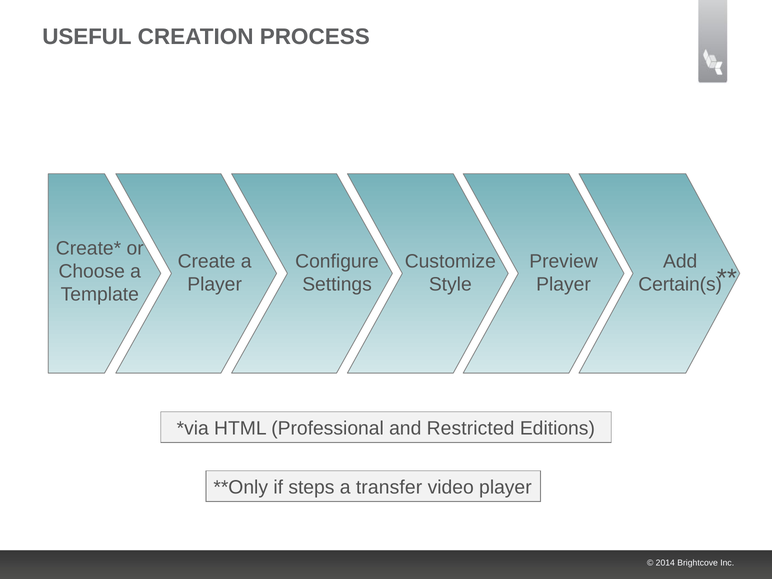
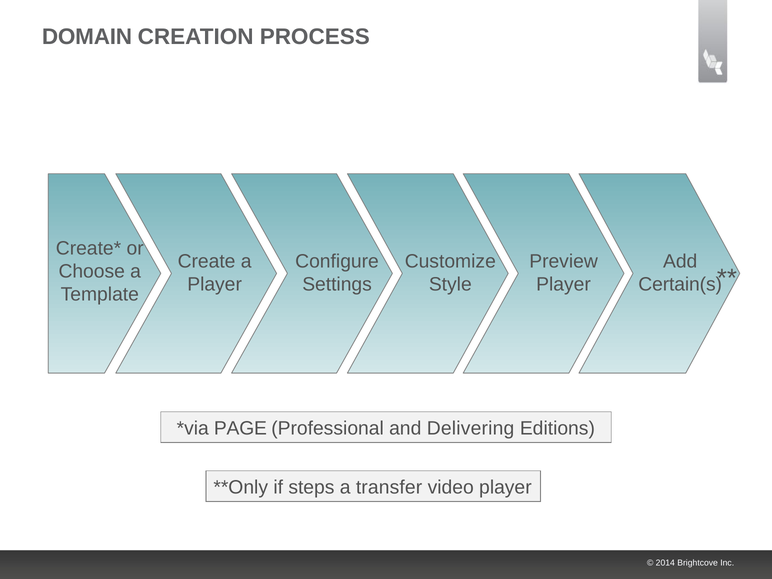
USEFUL: USEFUL -> DOMAIN
HTML: HTML -> PAGE
Restricted: Restricted -> Delivering
